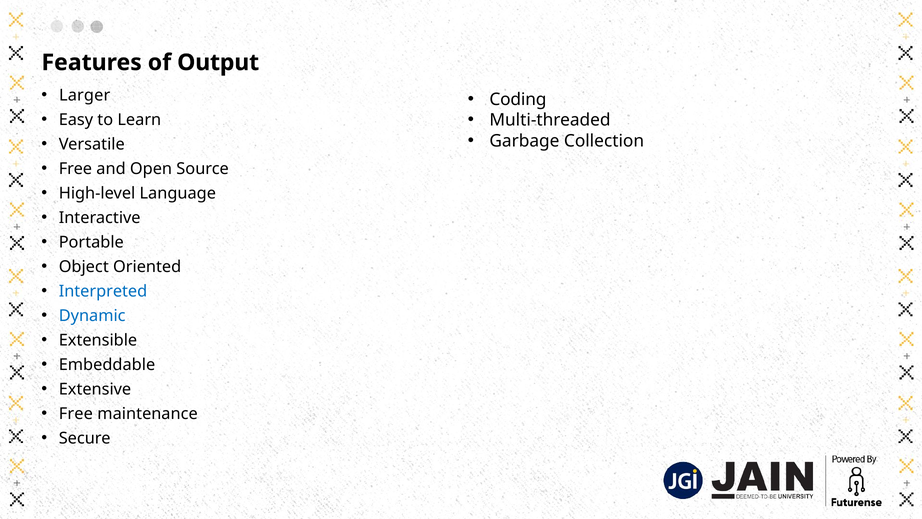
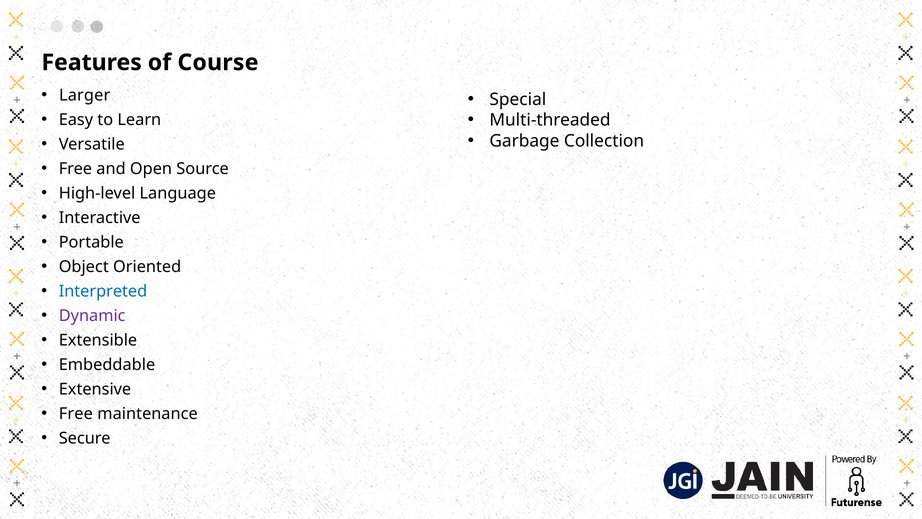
Output: Output -> Course
Coding: Coding -> Special
Dynamic colour: blue -> purple
